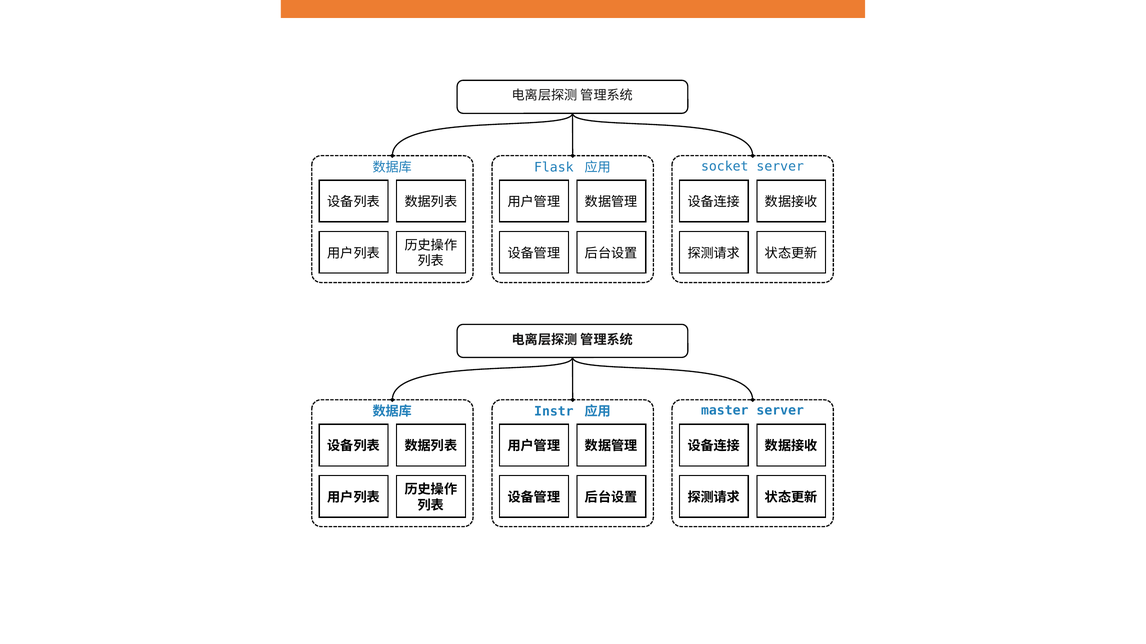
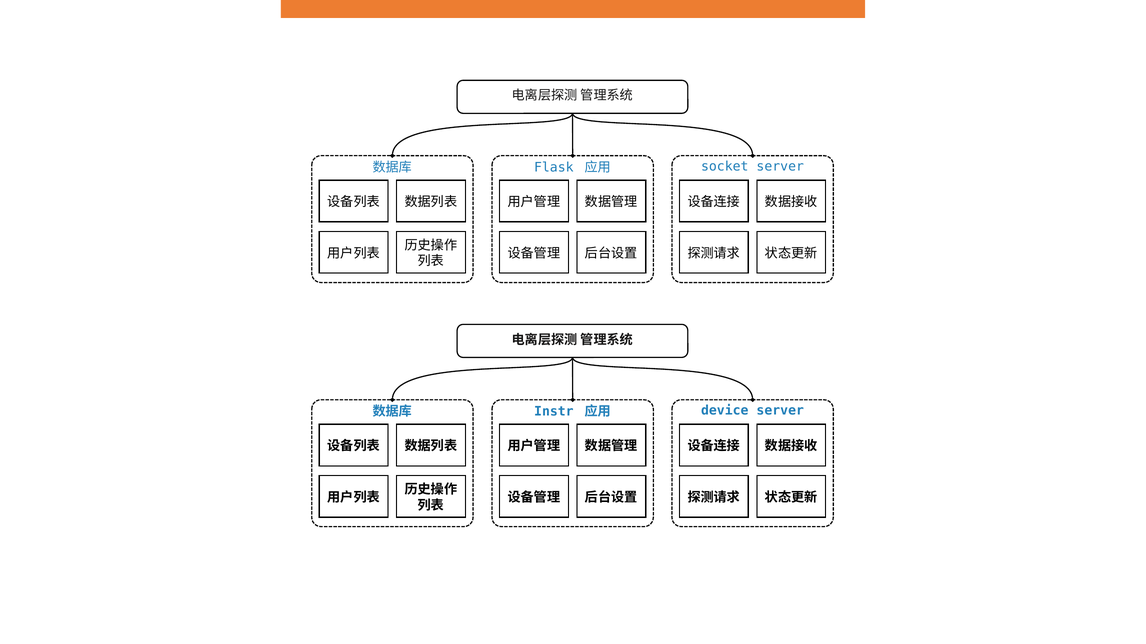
master: master -> device
